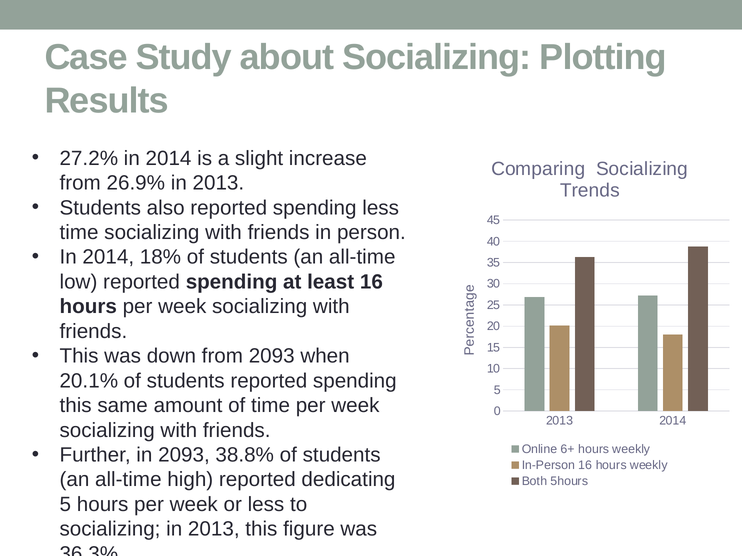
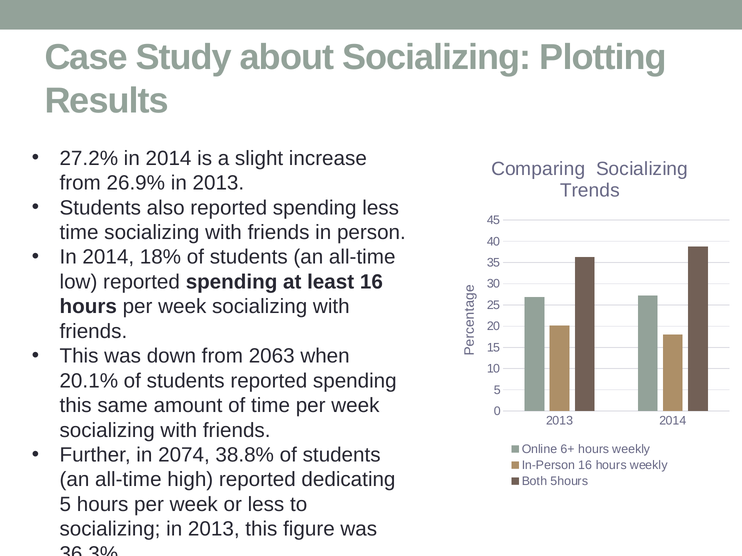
from 2093: 2093 -> 2063
in 2093: 2093 -> 2074
